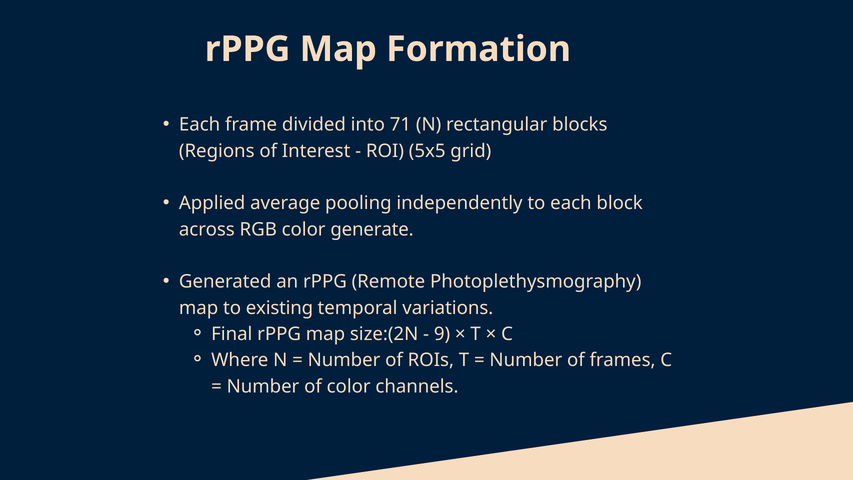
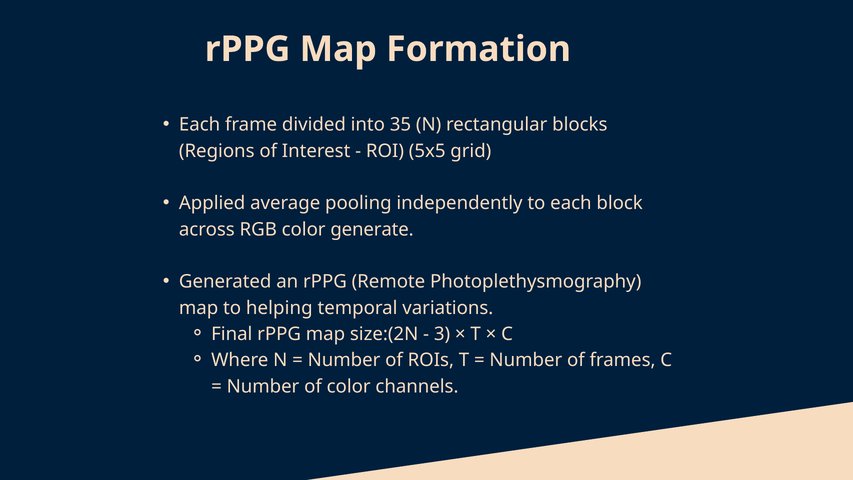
71: 71 -> 35
existing: existing -> helping
9: 9 -> 3
